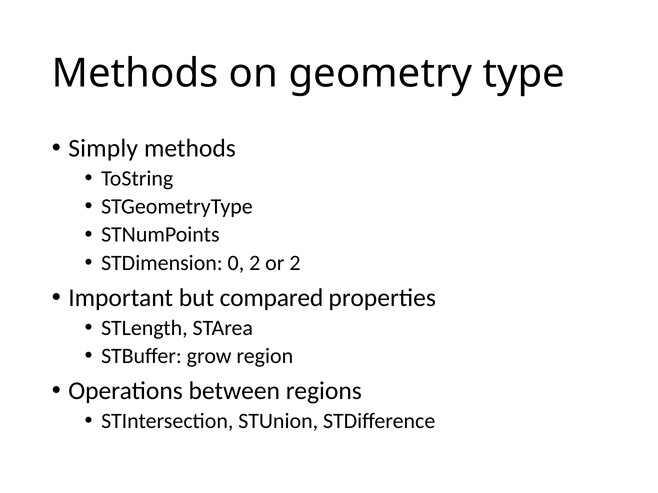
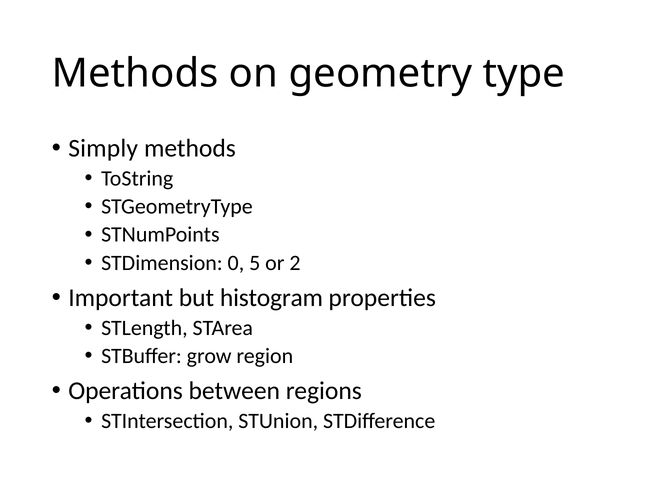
0 2: 2 -> 5
compared: compared -> histogram
